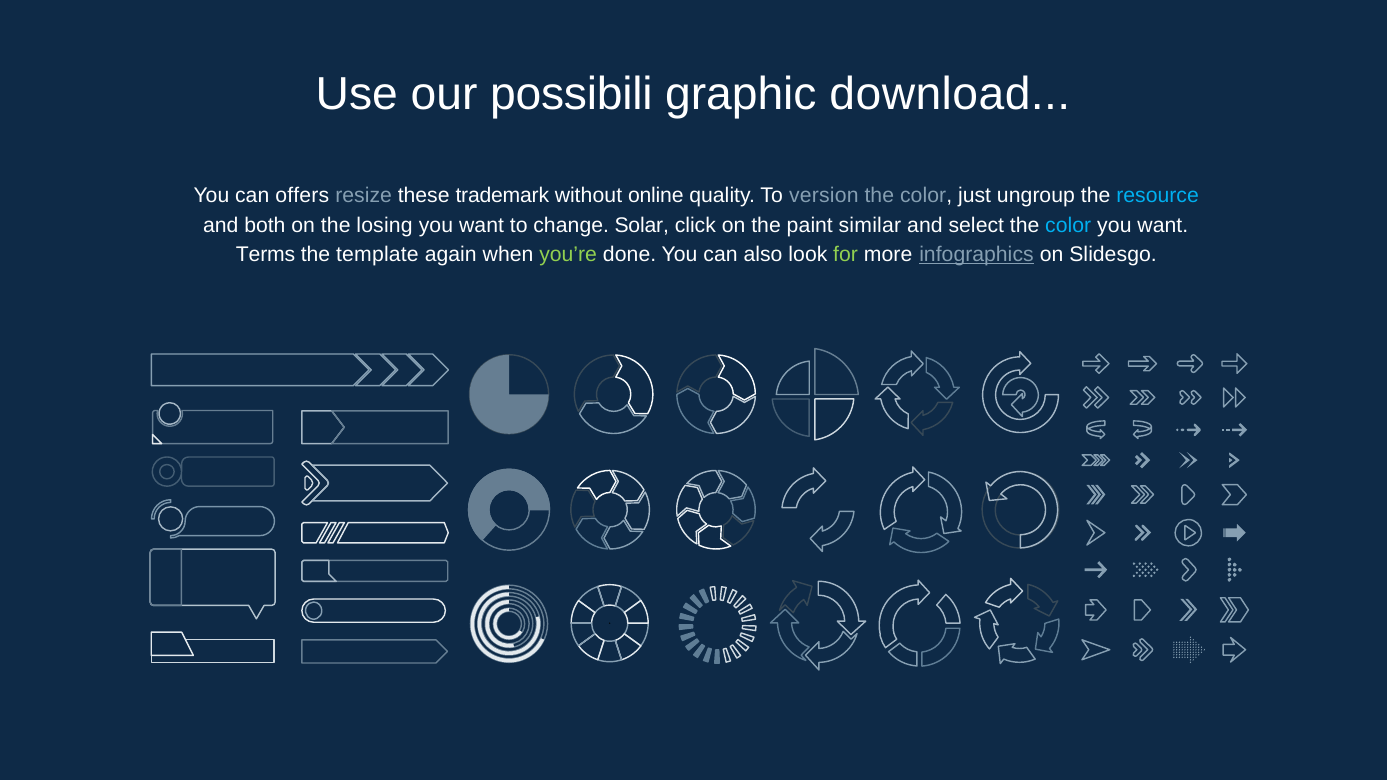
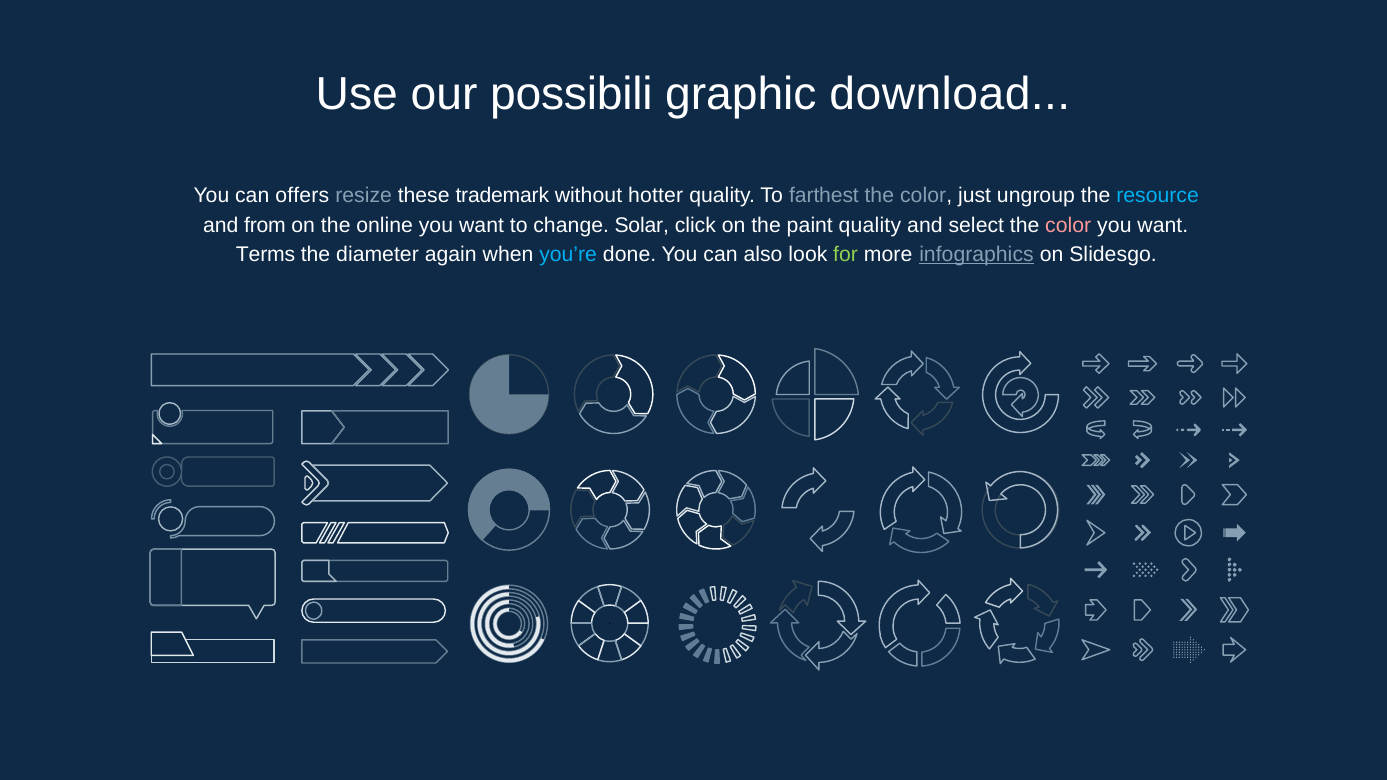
online: online -> hotter
version: version -> farthest
both: both -> from
losing: losing -> online
paint similar: similar -> quality
color at (1068, 225) colour: light blue -> pink
template: template -> diameter
you’re colour: light green -> light blue
